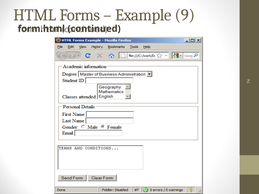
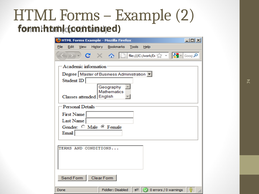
9: 9 -> 2
